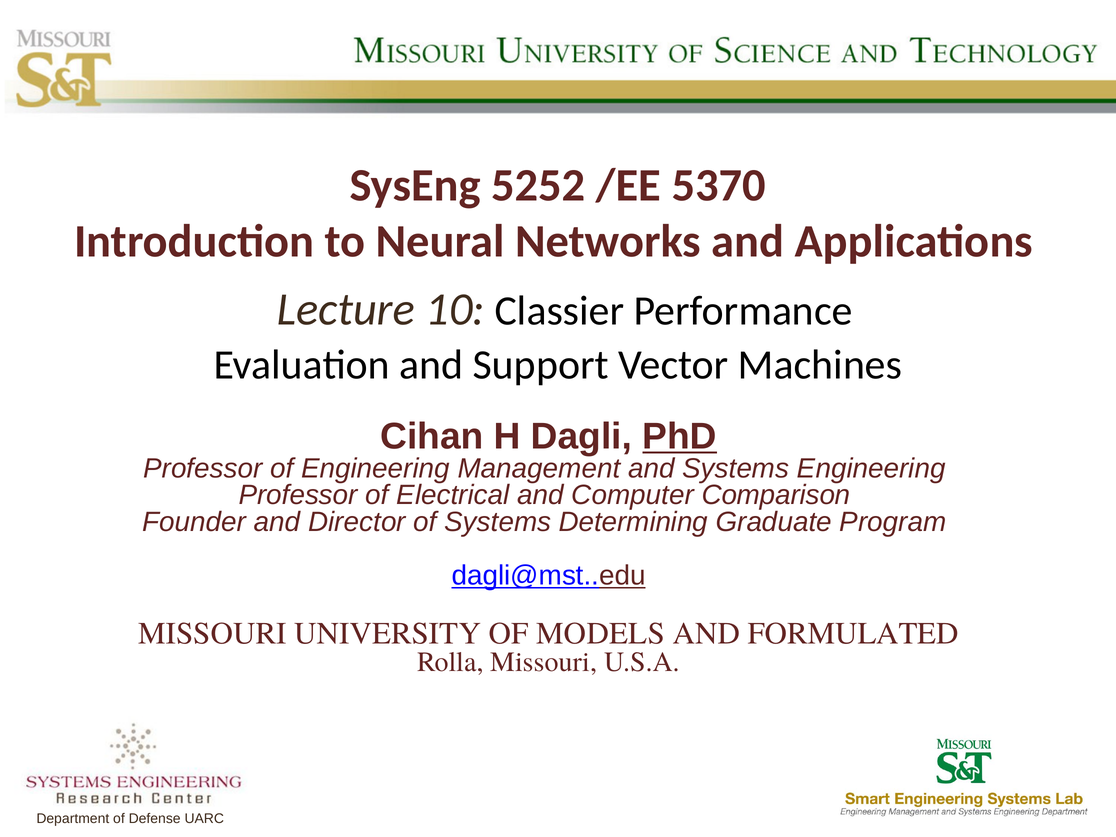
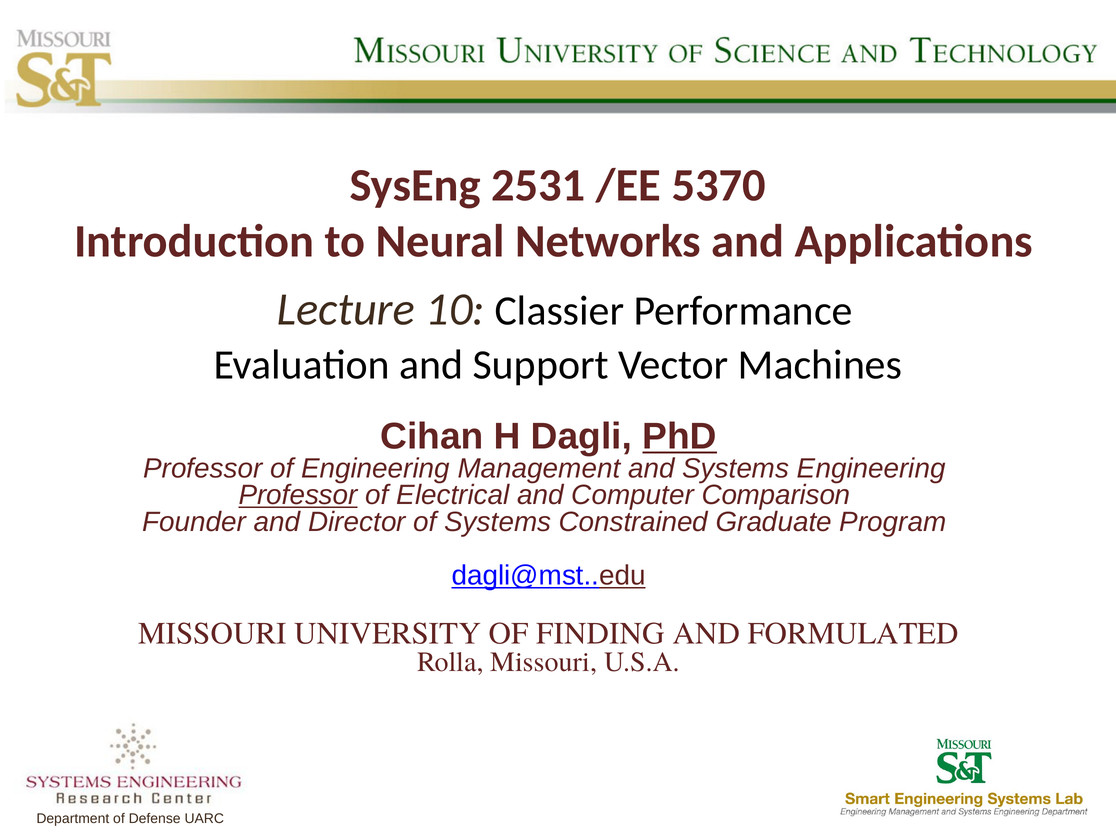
5252: 5252 -> 2531
Professor at (298, 495) underline: none -> present
Determining: Determining -> Constrained
MODELS: MODELS -> FINDING
